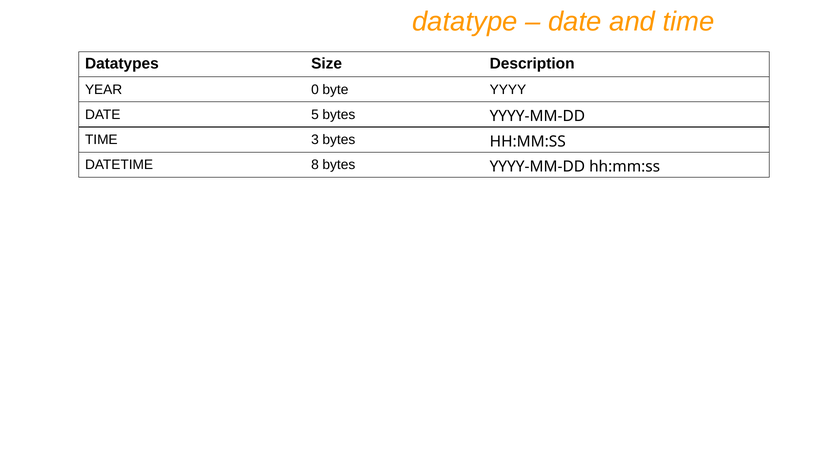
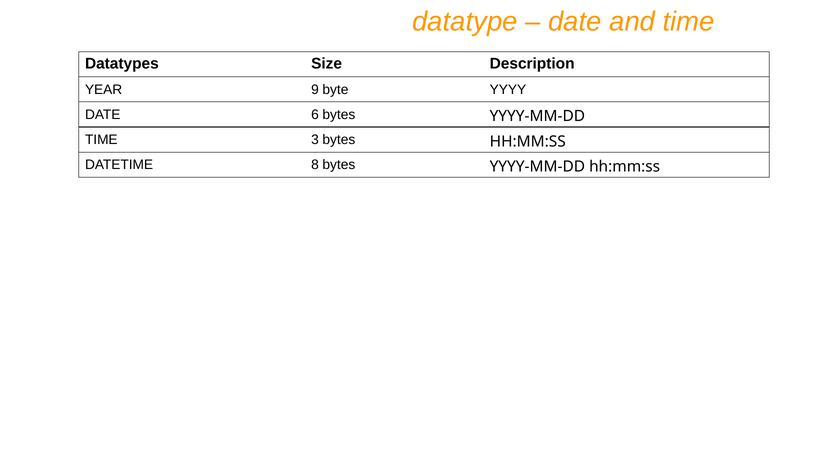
0: 0 -> 9
5: 5 -> 6
